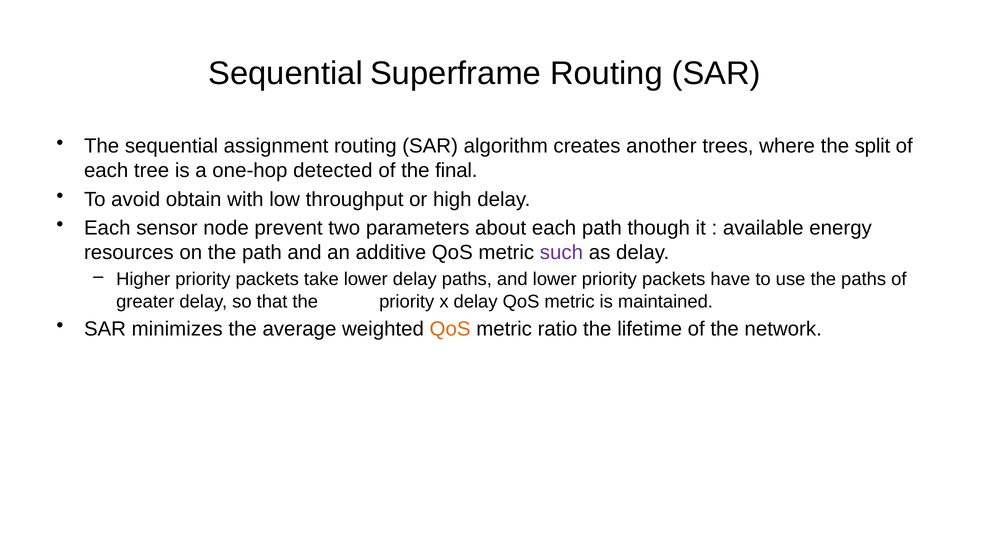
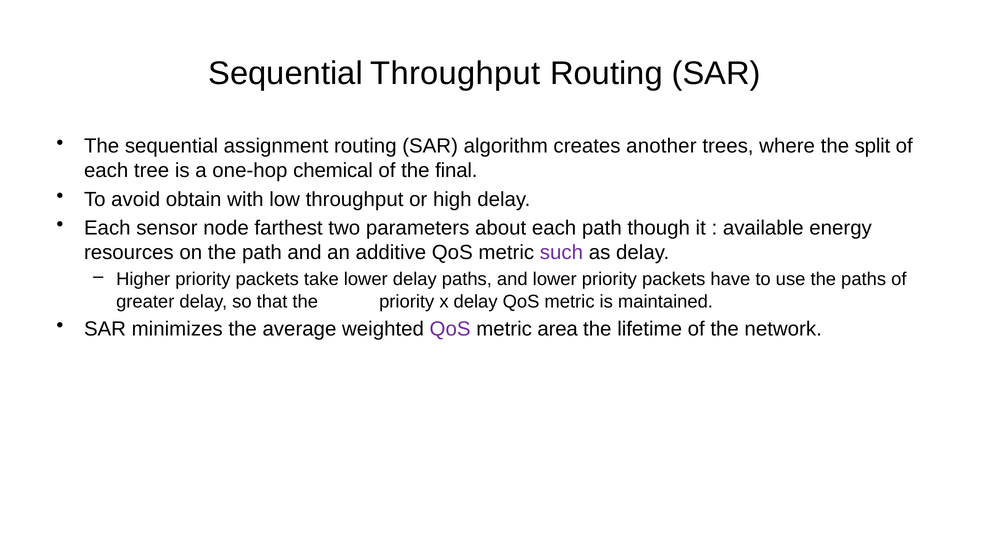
Sequential Superframe: Superframe -> Throughput
detected: detected -> chemical
prevent: prevent -> farthest
QoS at (450, 329) colour: orange -> purple
ratio: ratio -> area
